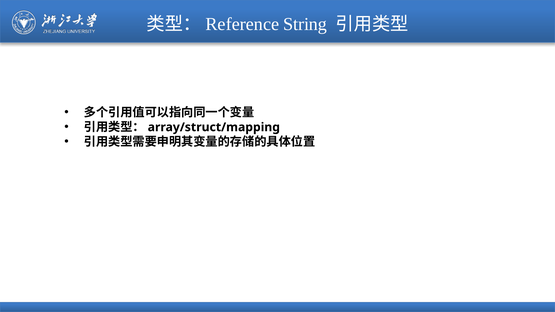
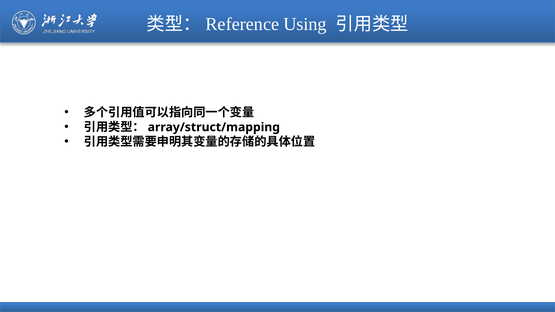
String: String -> Using
